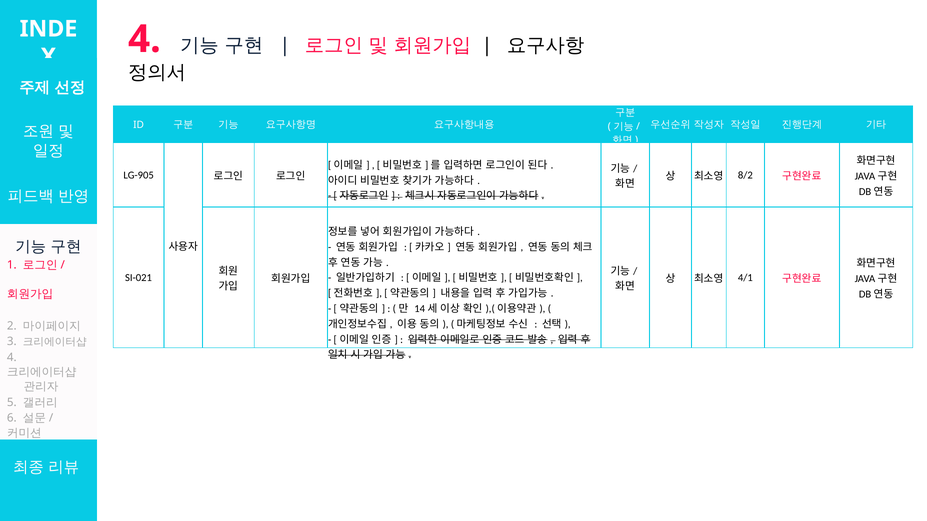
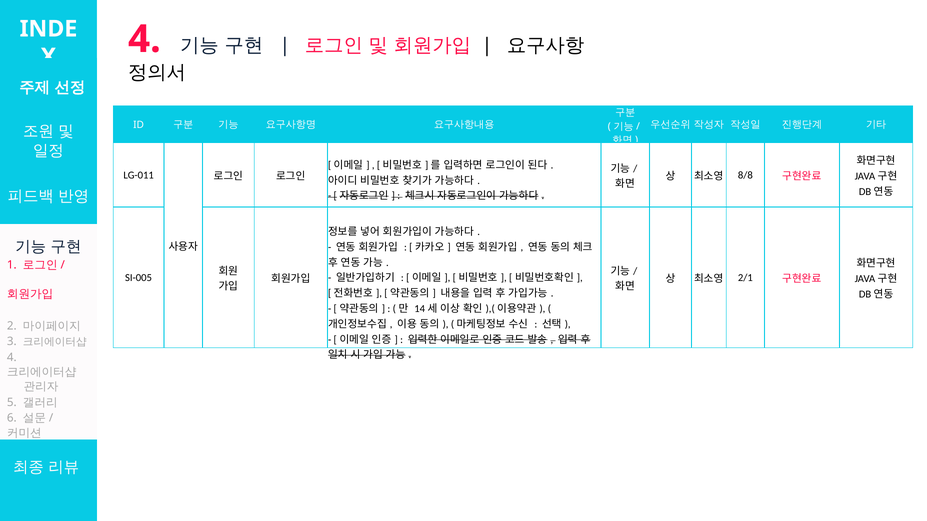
LG-905: LG-905 -> LG-011
8/2: 8/2 -> 8/8
SI-021: SI-021 -> SI-005
4/1: 4/1 -> 2/1
